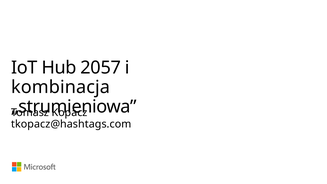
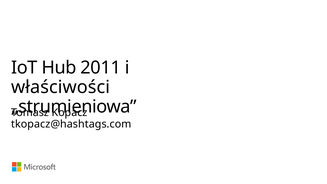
2057: 2057 -> 2011
kombinacja: kombinacja -> właściwości
